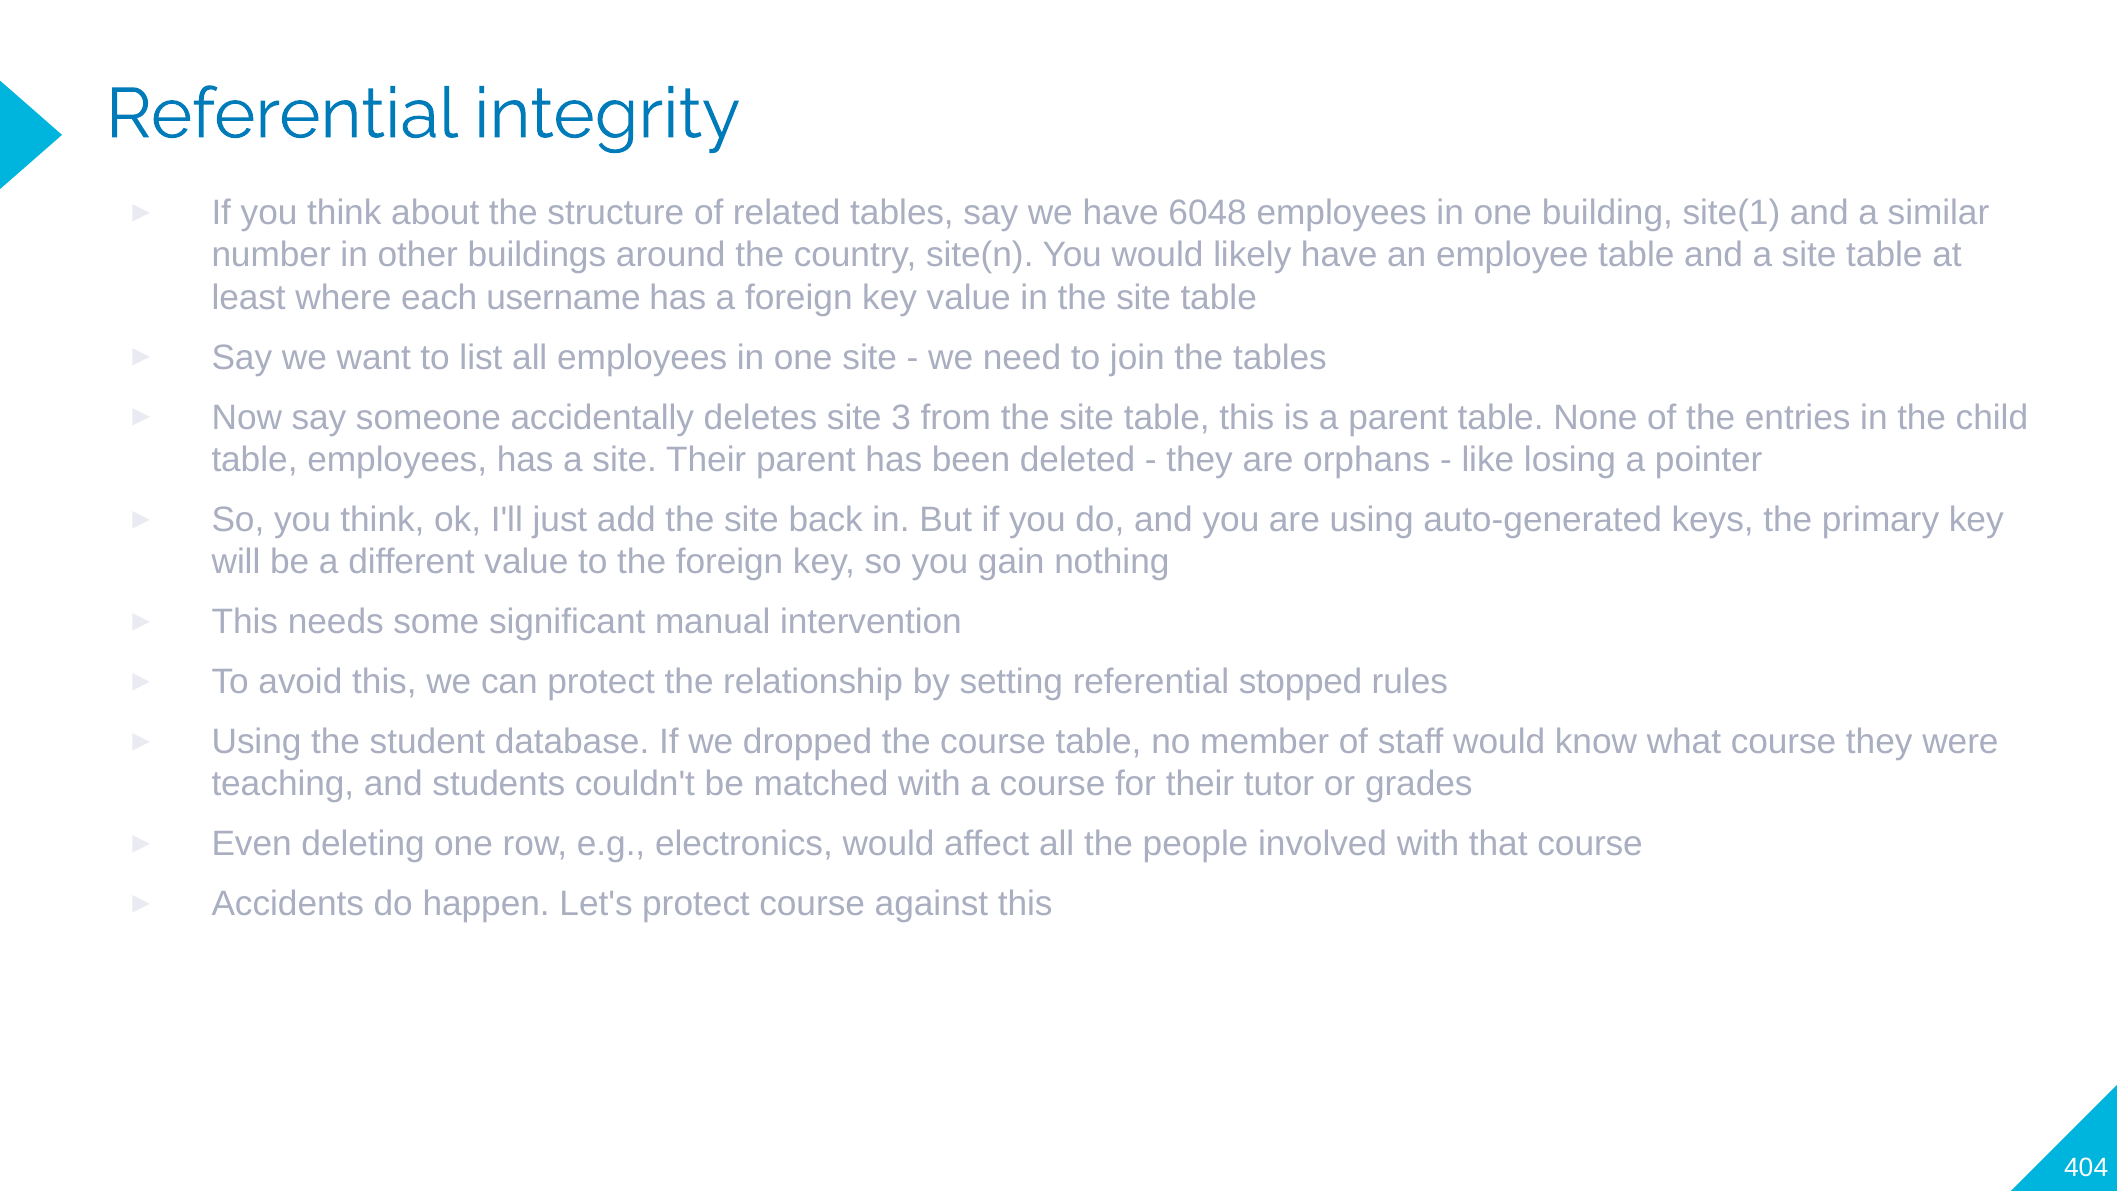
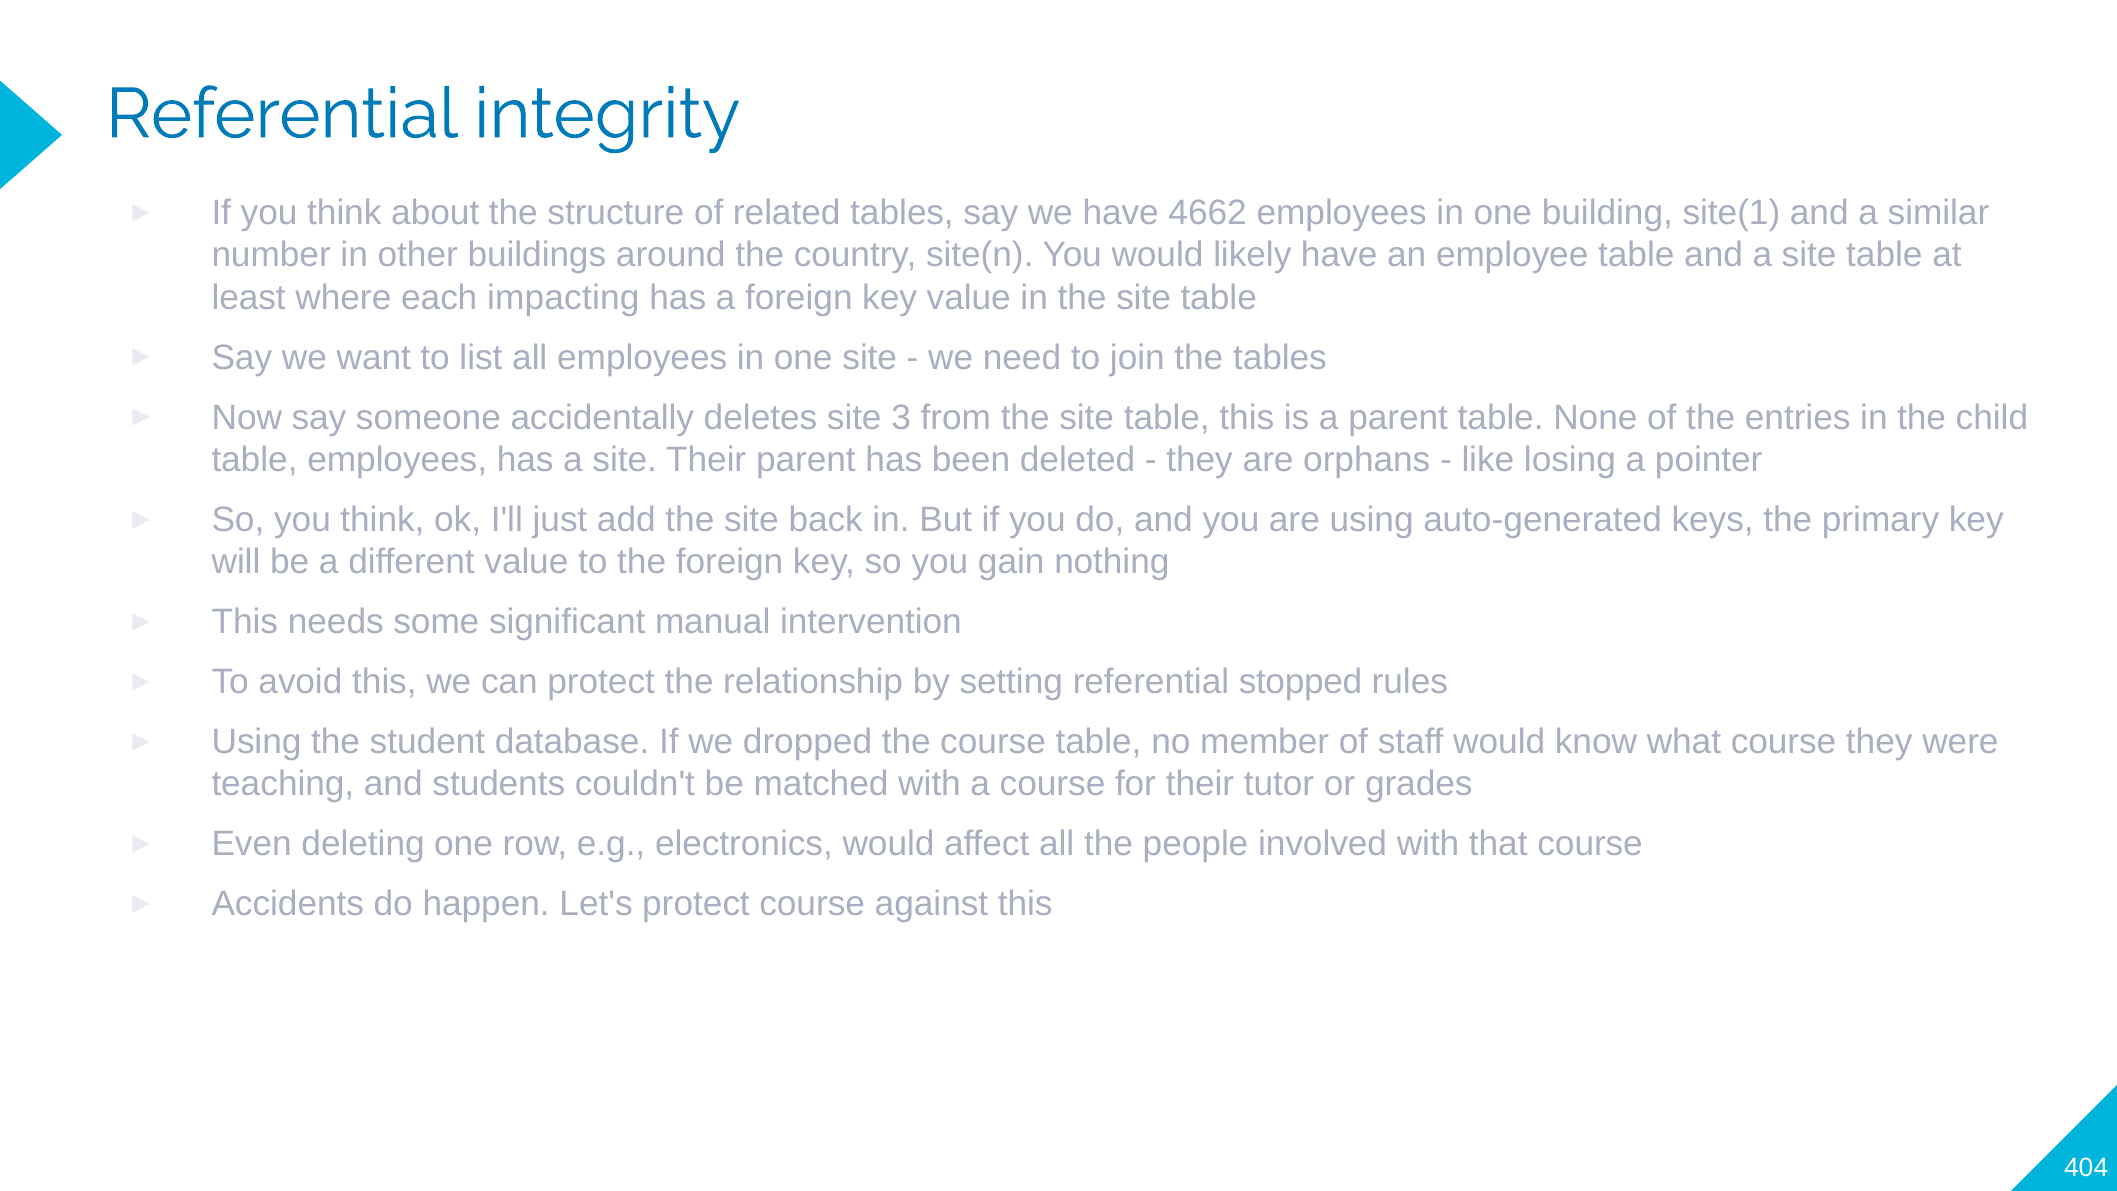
6048: 6048 -> 4662
username: username -> impacting
